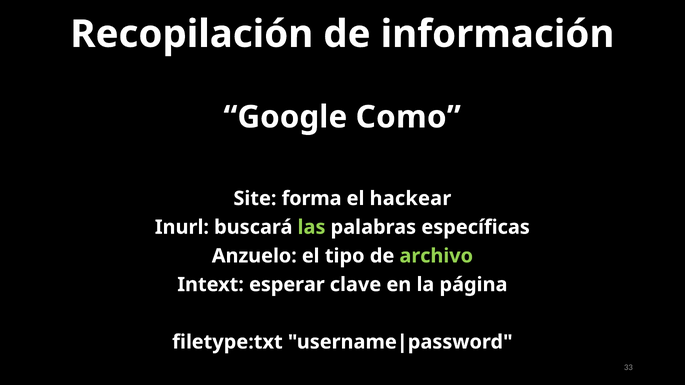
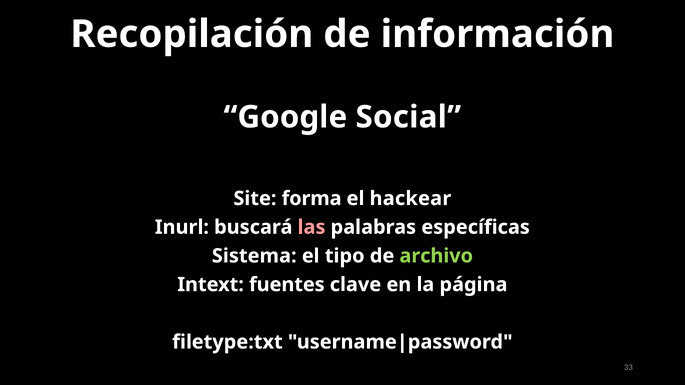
Como: Como -> Social
las colour: light green -> pink
Anzuelo: Anzuelo -> Sistema
esperar: esperar -> fuentes
